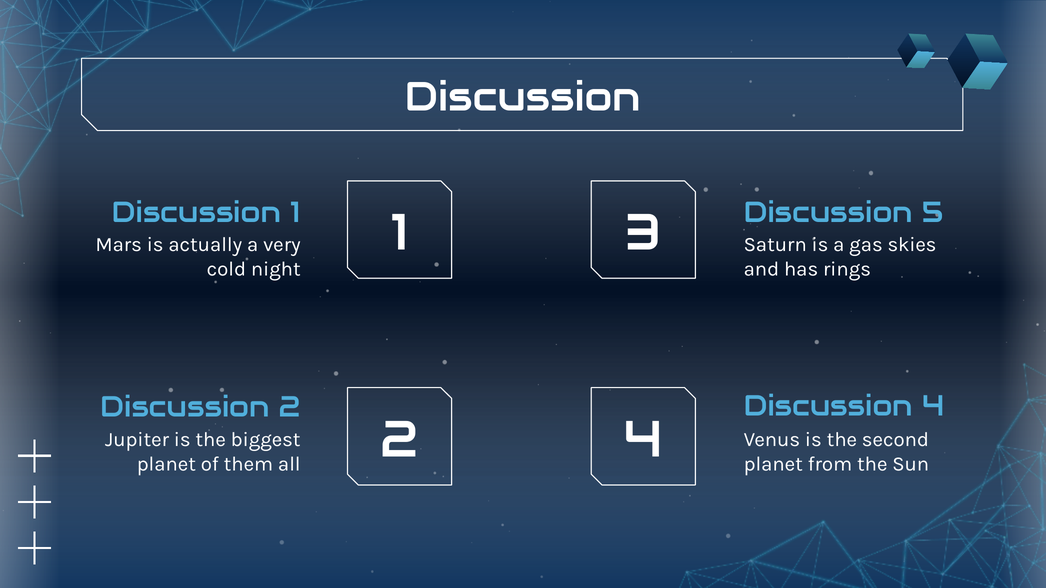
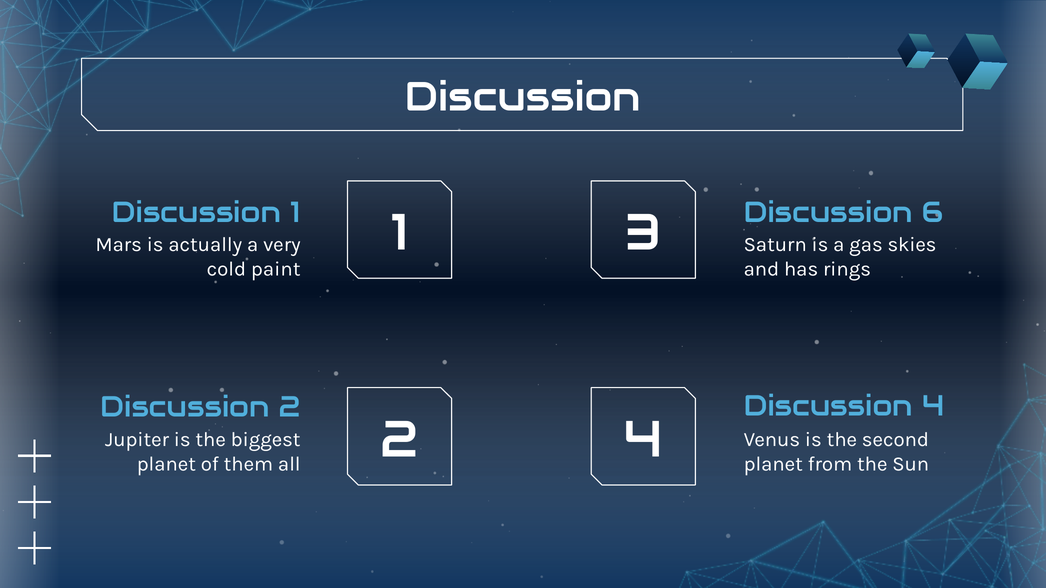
5: 5 -> 6
night: night -> paint
